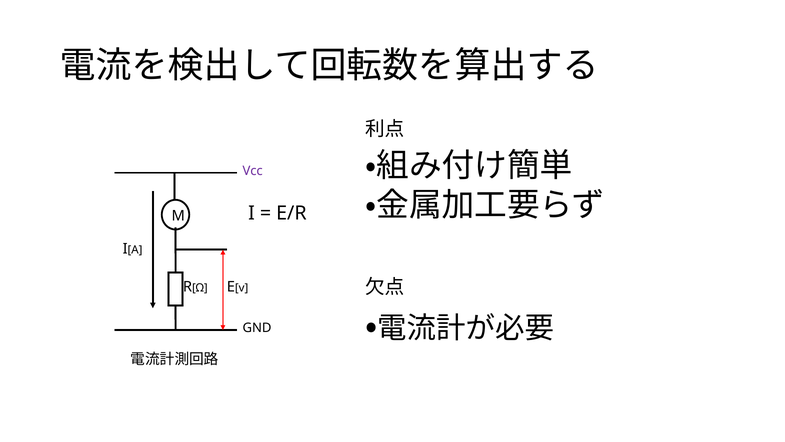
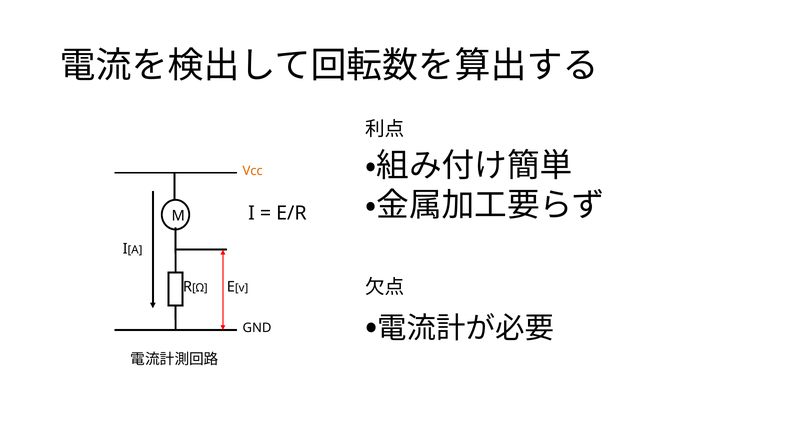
Vcc colour: purple -> orange
